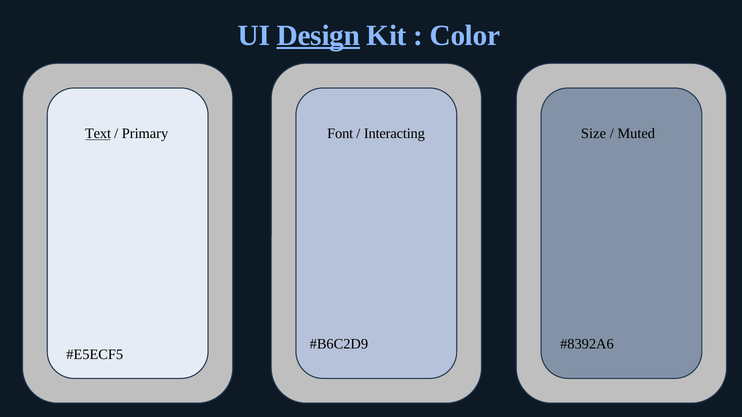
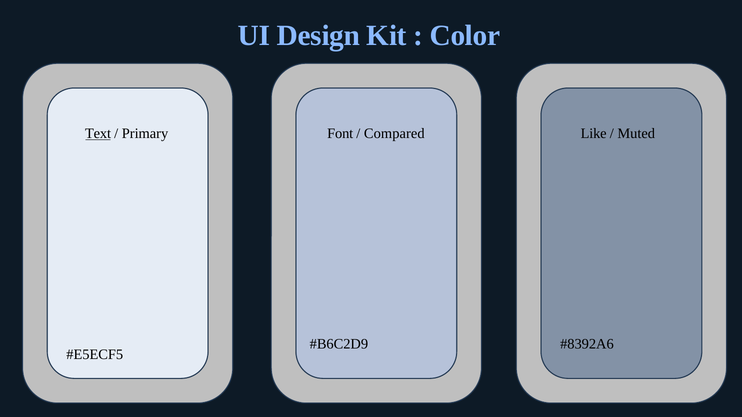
Design underline: present -> none
Interacting: Interacting -> Compared
Size: Size -> Like
